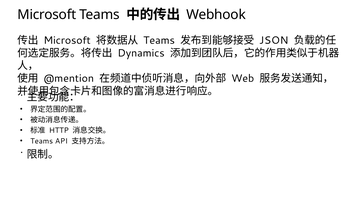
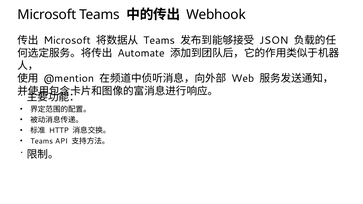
Dynamics: Dynamics -> Automate
